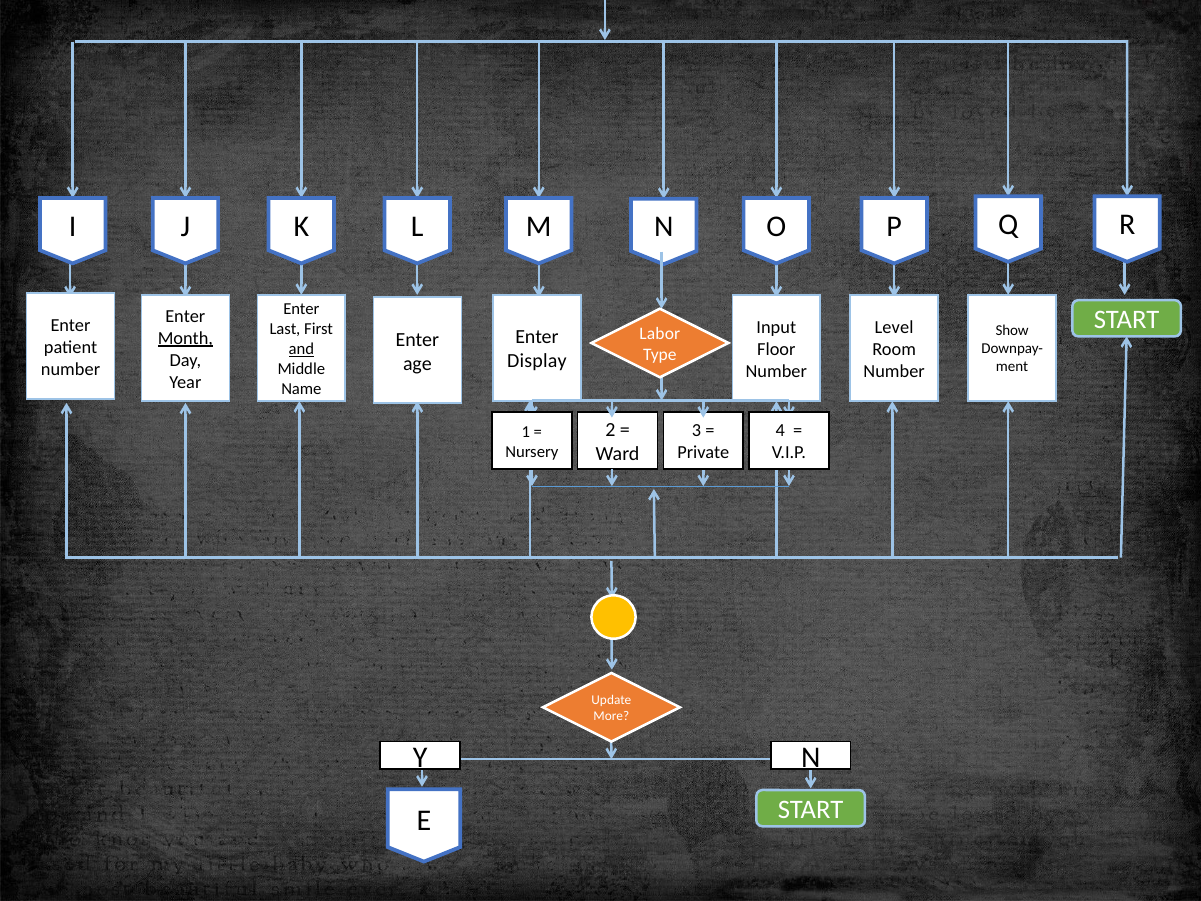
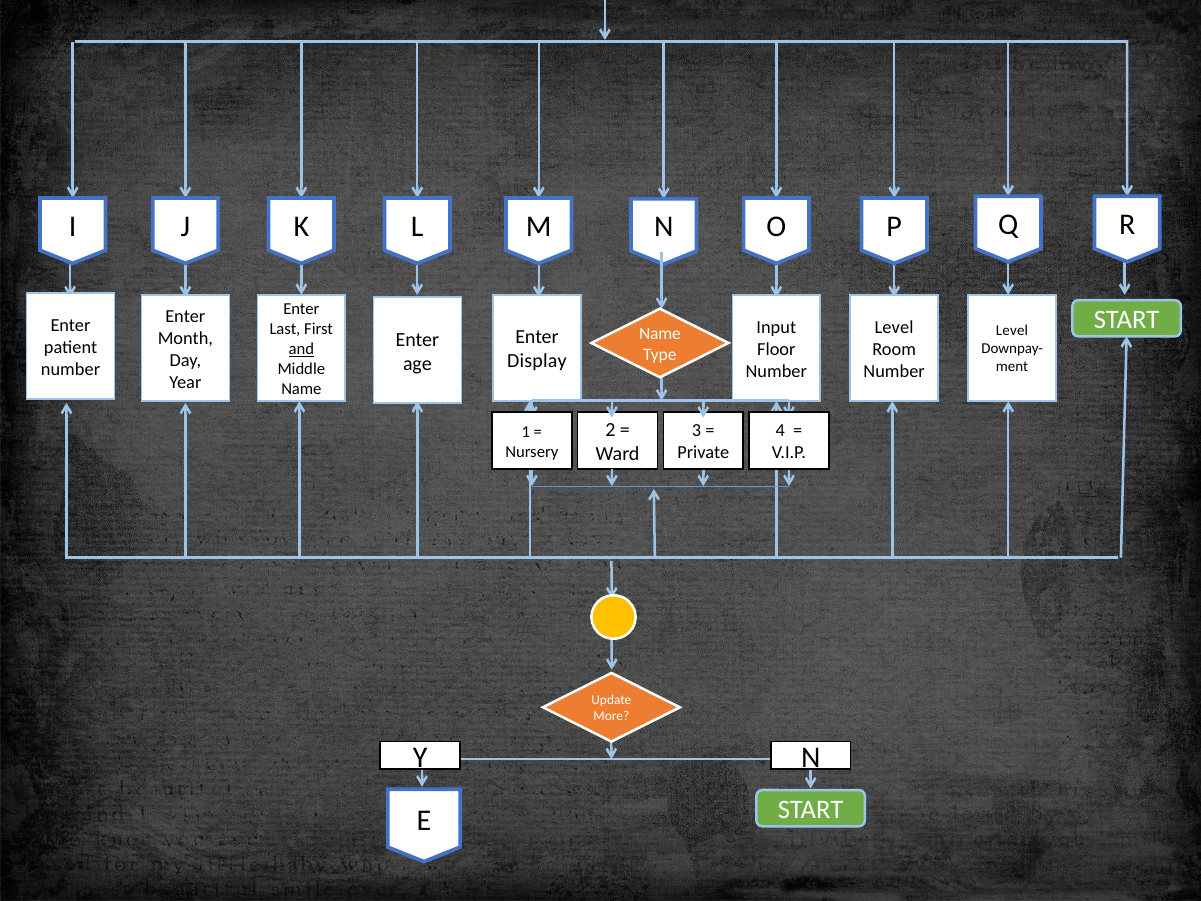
Show at (1012, 331): Show -> Level
Labor at (660, 334): Labor -> Name
Month underline: present -> none
